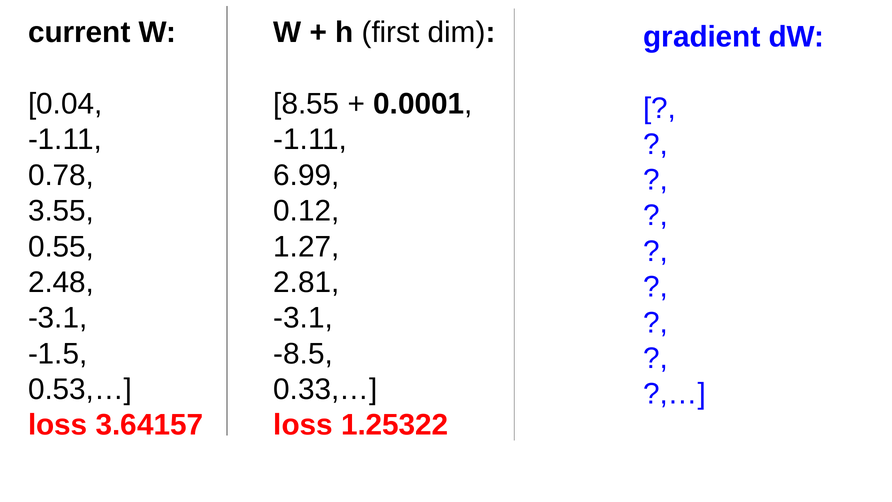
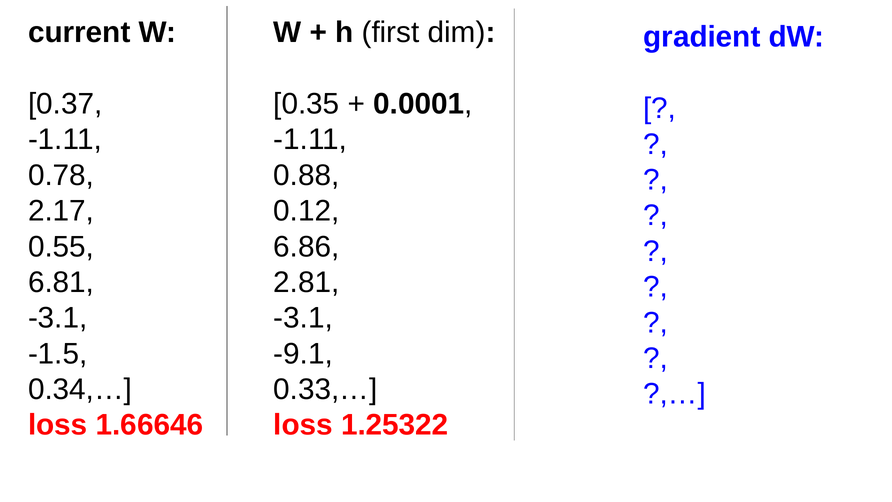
0.04: 0.04 -> 0.37
8.55: 8.55 -> 0.35
6.99: 6.99 -> 0.88
3.55: 3.55 -> 2.17
1.27: 1.27 -> 6.86
2.48: 2.48 -> 6.81
-8.5: -8.5 -> -9.1
0.53,…: 0.53,… -> 0.34,…
3.64157: 3.64157 -> 1.66646
